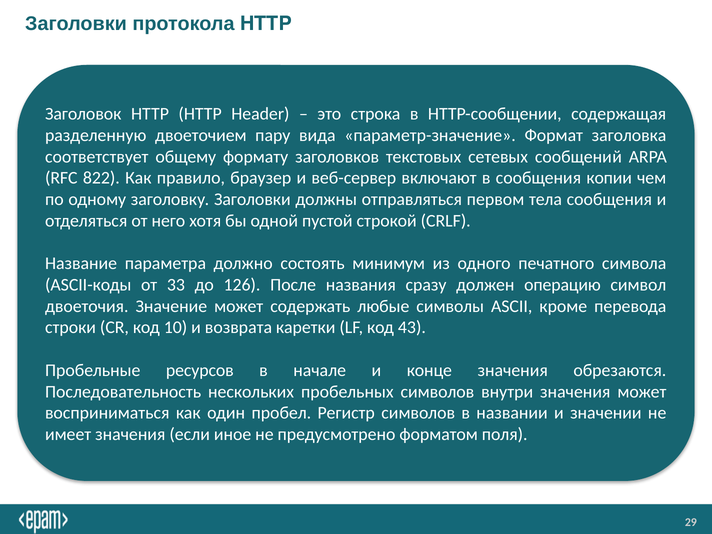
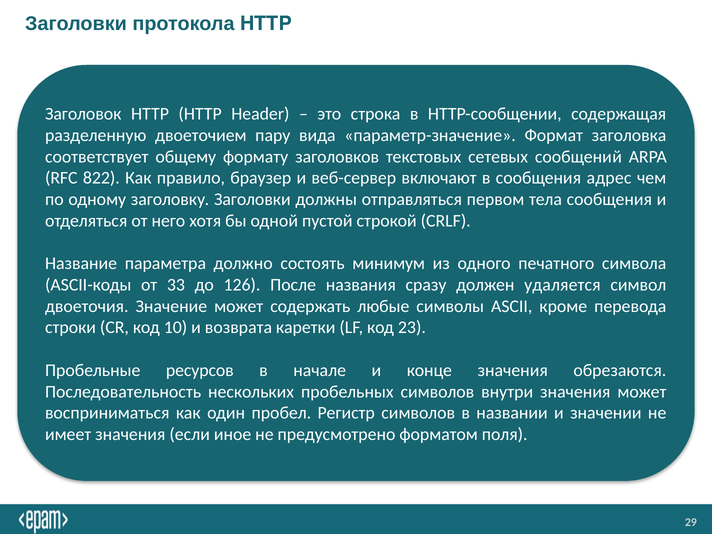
копии: копии -> адрес
операцию: операцию -> удаляется
43: 43 -> 23
